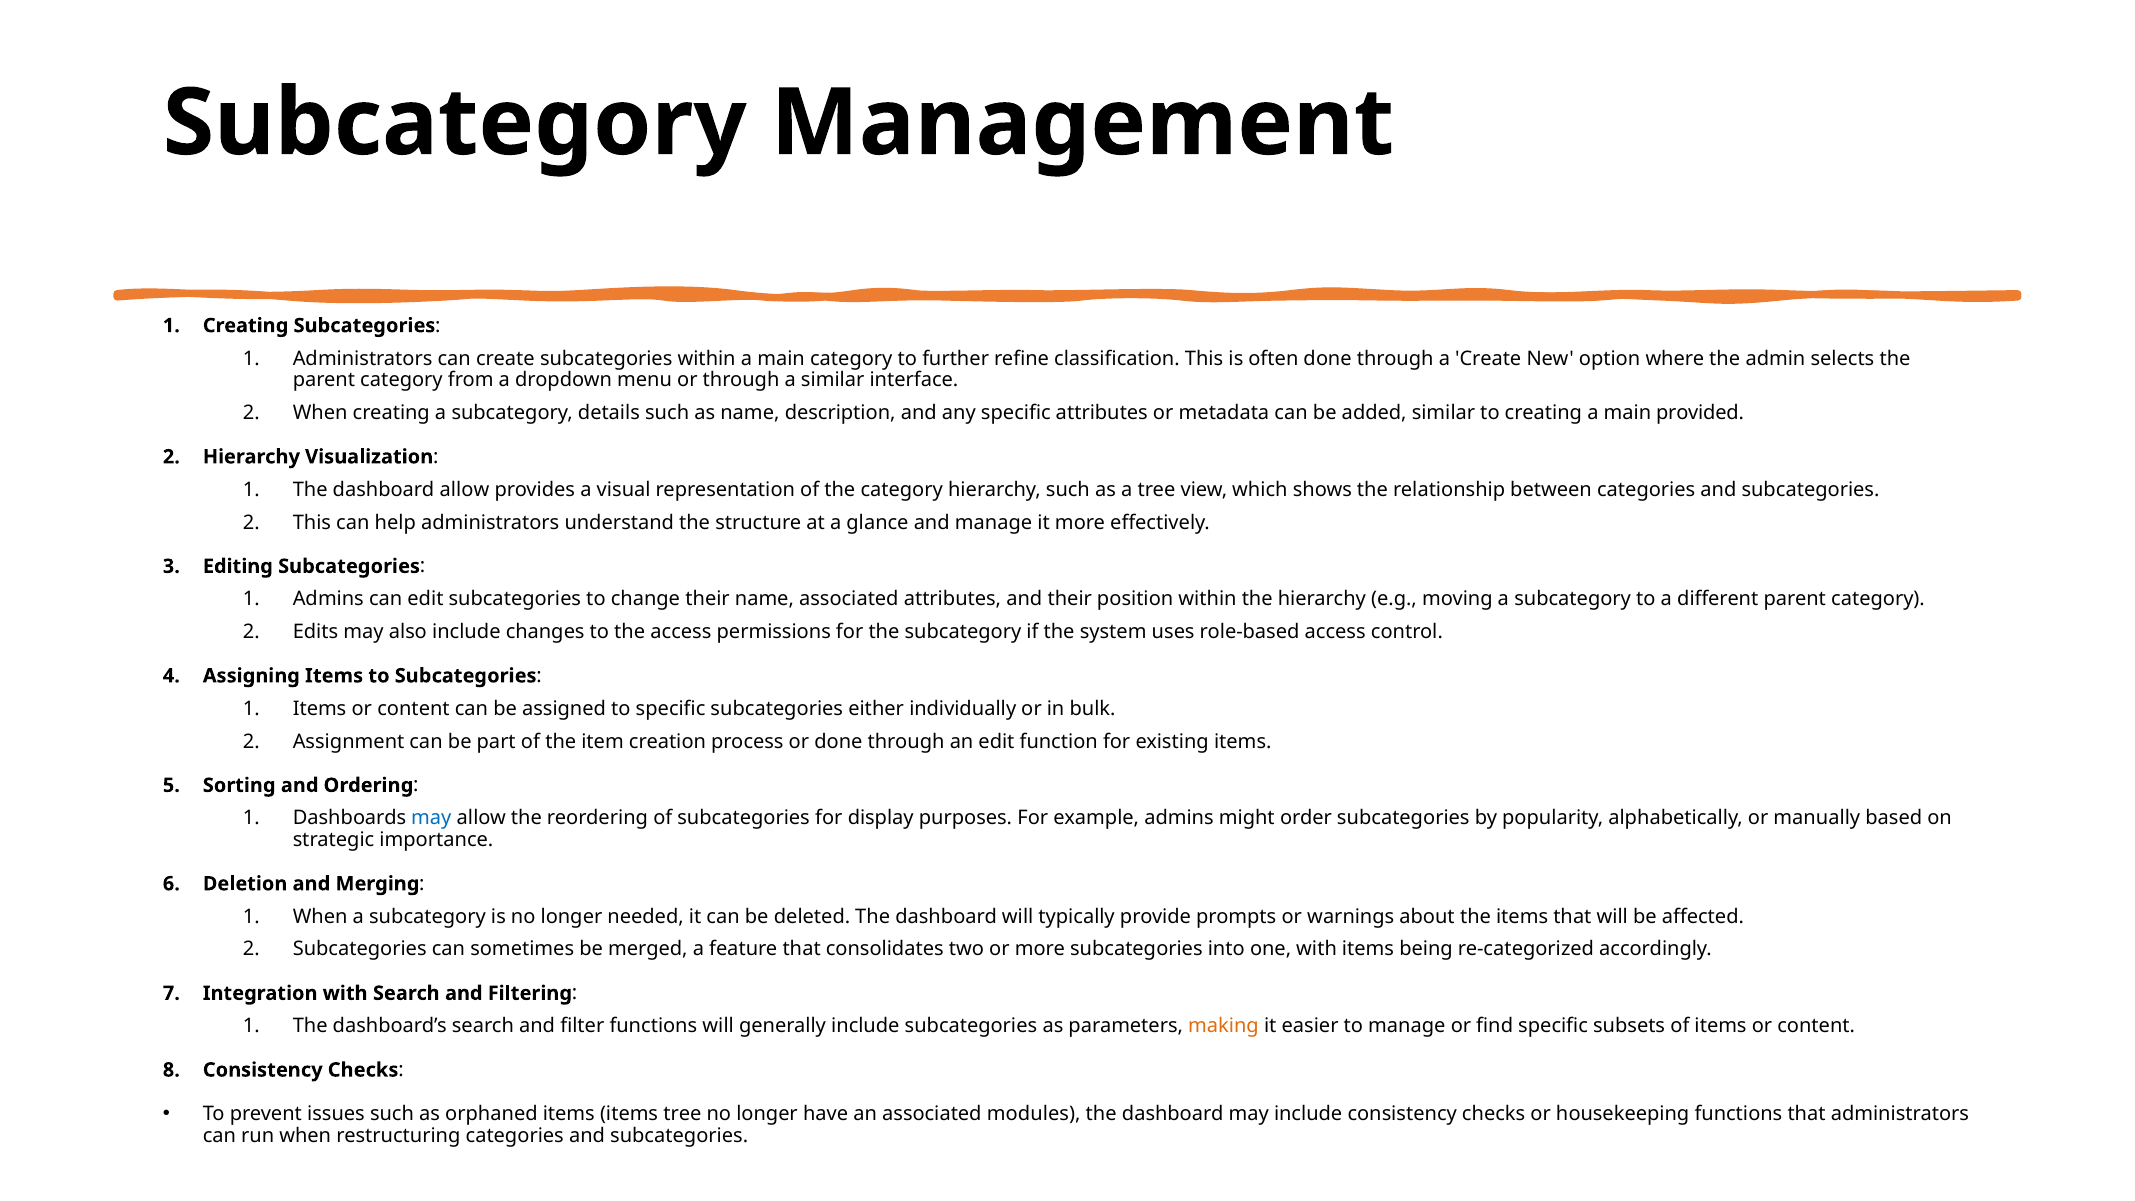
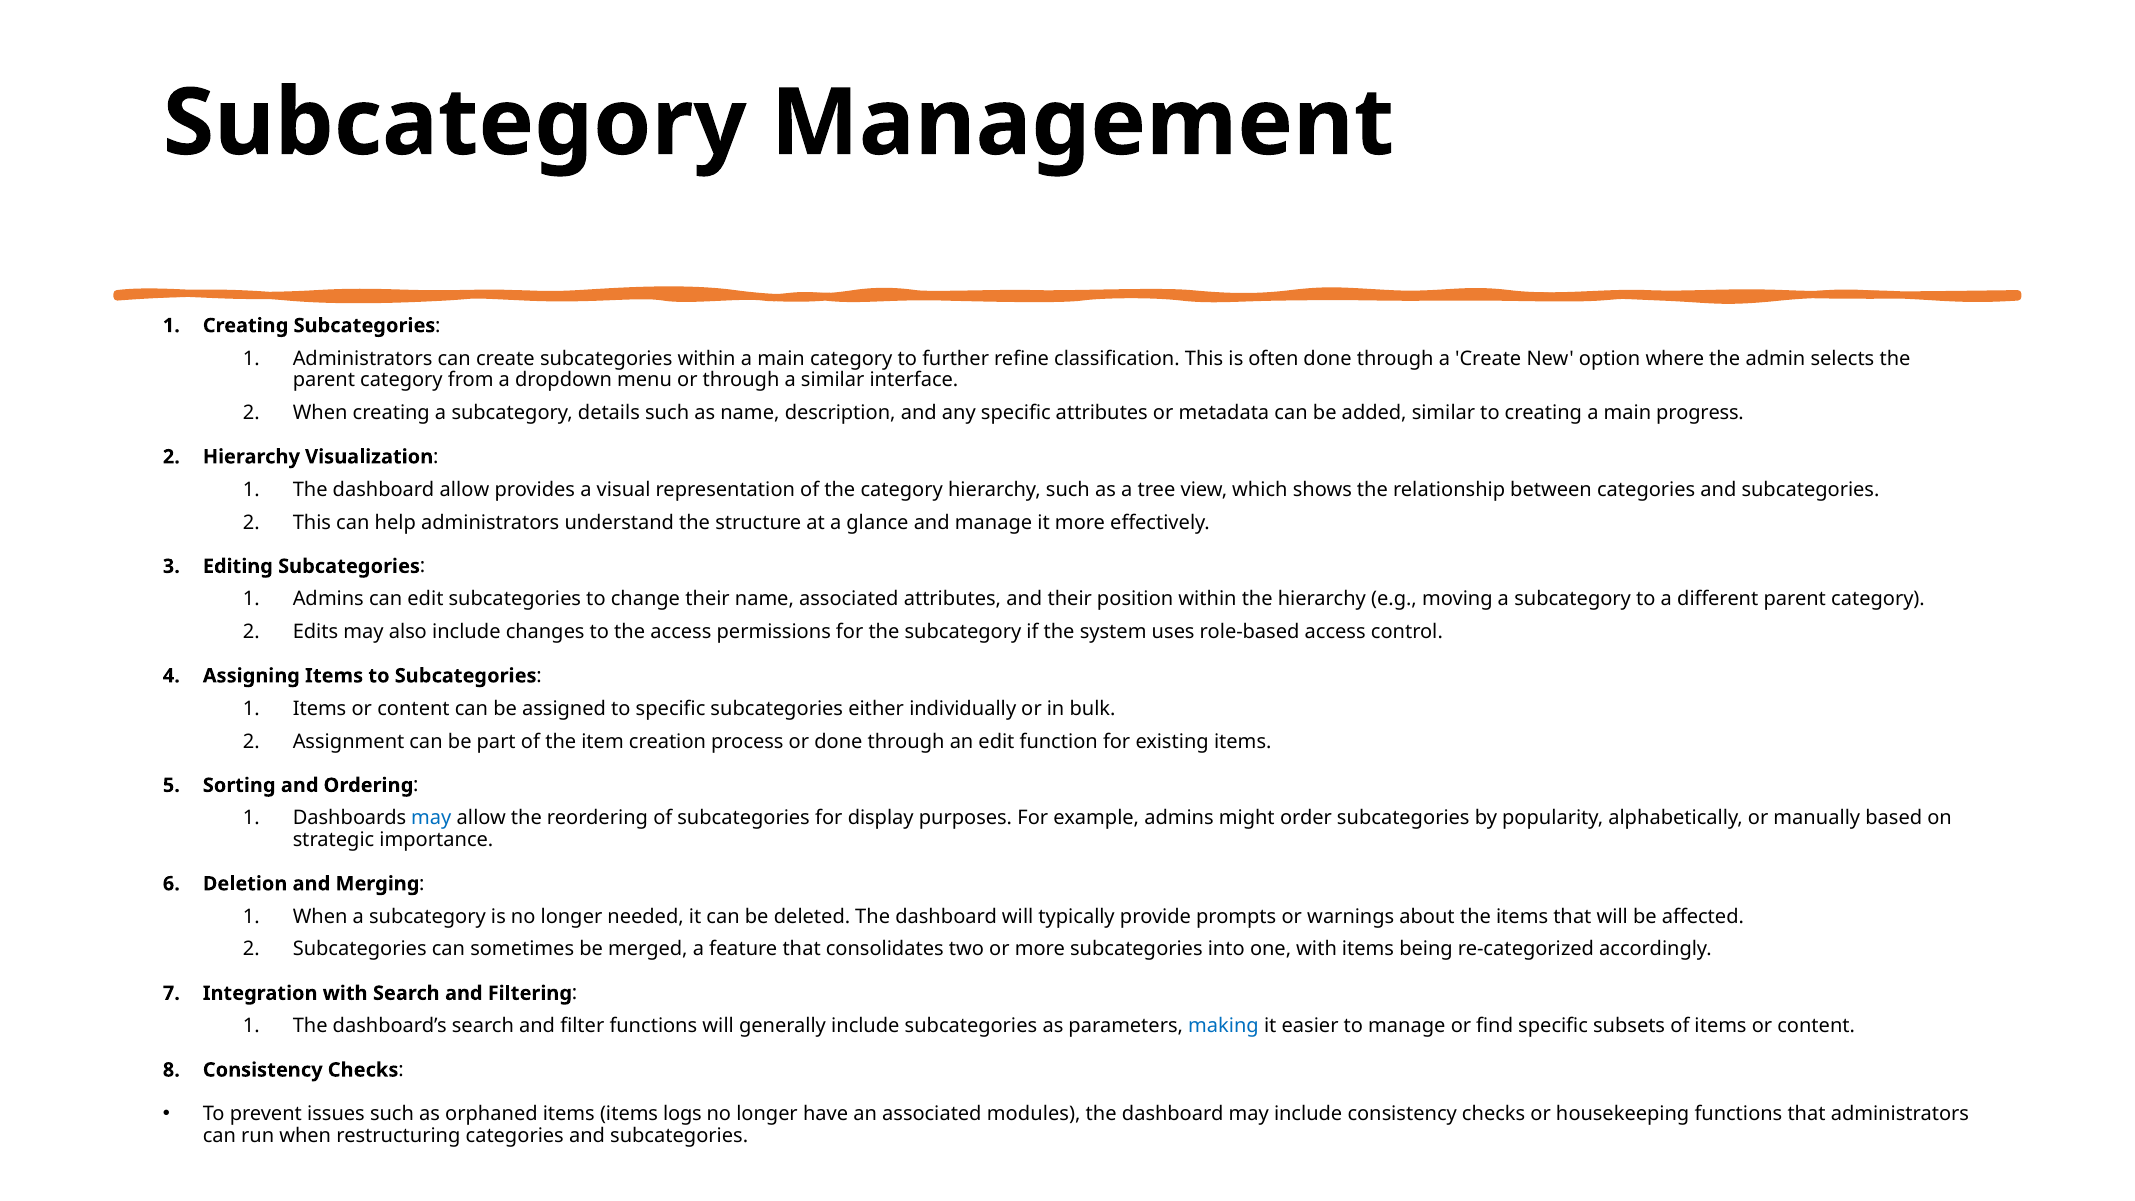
provided: provided -> progress
making colour: orange -> blue
items tree: tree -> logs
